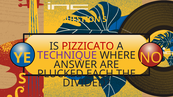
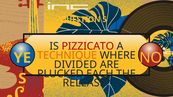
TECHNIQUE colour: purple -> orange
ANSWER: ANSWER -> DIVIDED
DIVIDED: DIVIDED -> RELEASE
